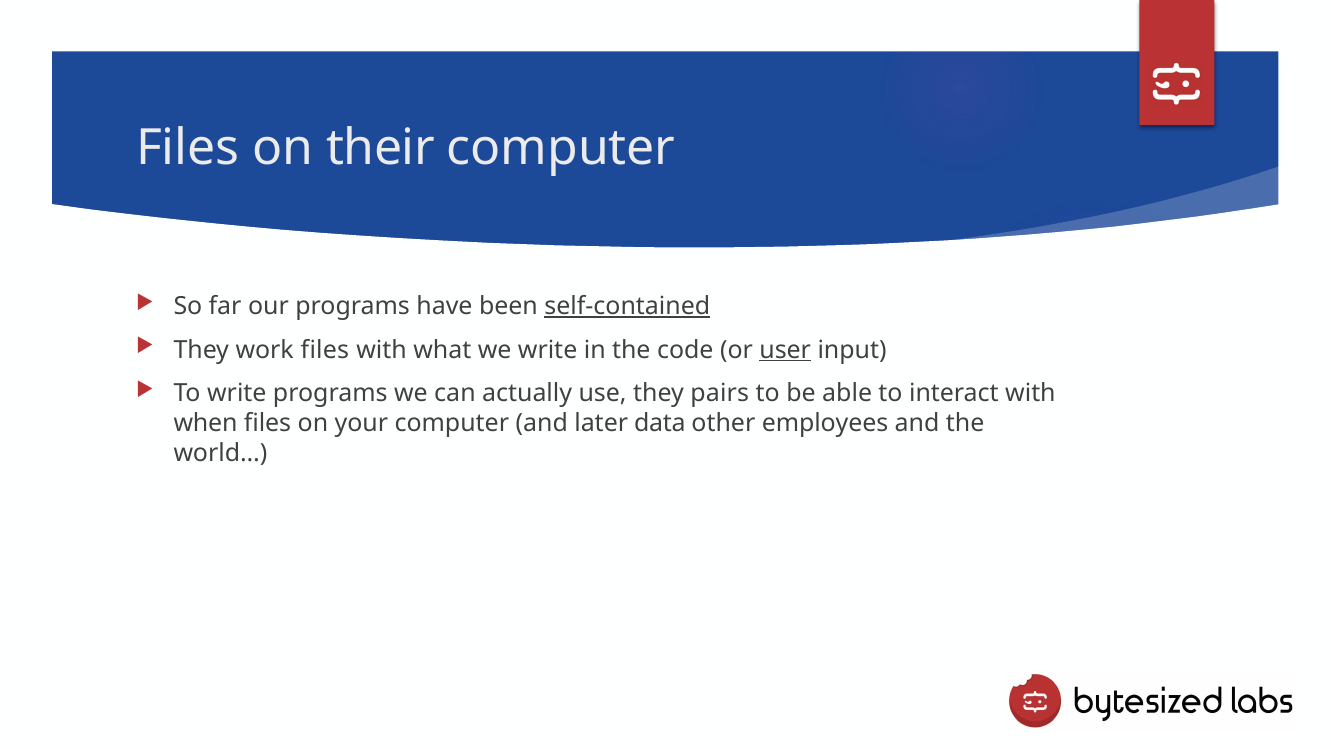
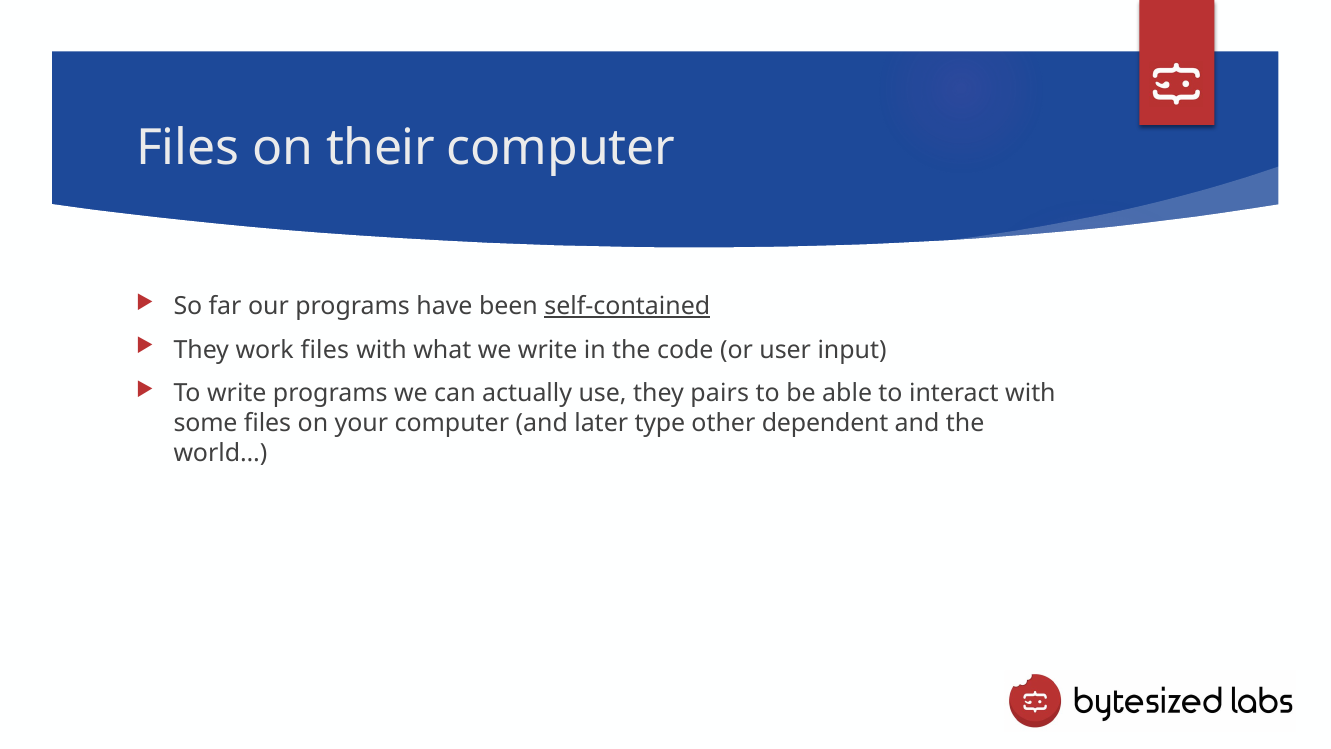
user underline: present -> none
when: when -> some
data: data -> type
employees: employees -> dependent
